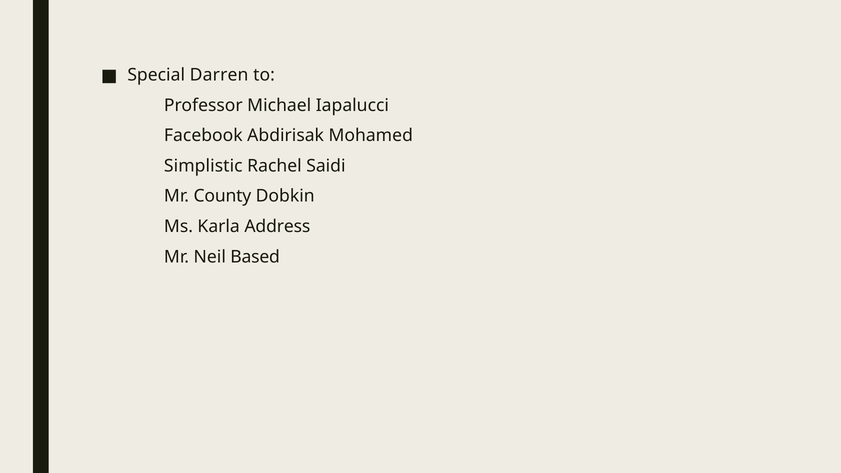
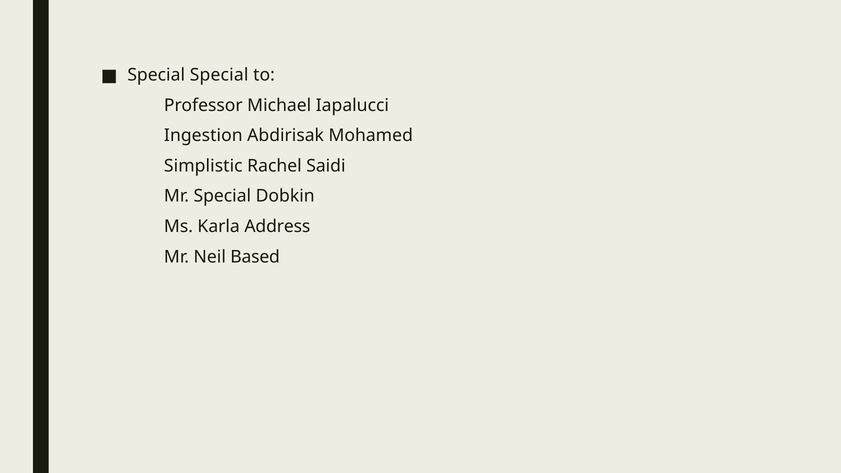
Special Darren: Darren -> Special
Facebook: Facebook -> Ingestion
Mr County: County -> Special
